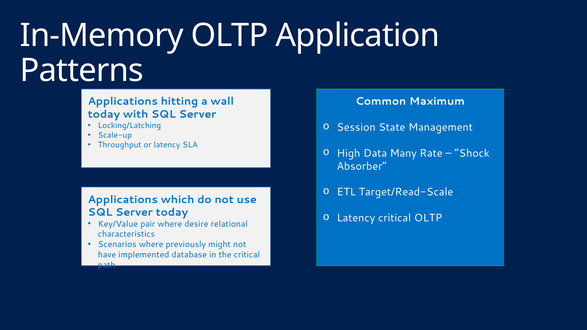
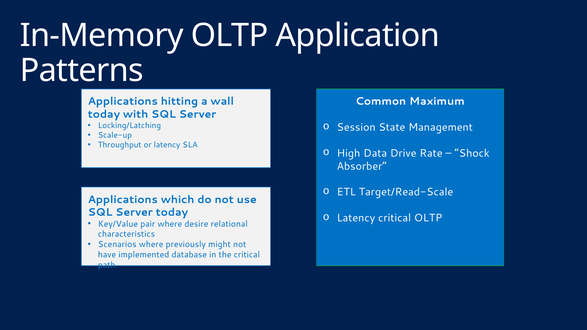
Many: Many -> Drive
